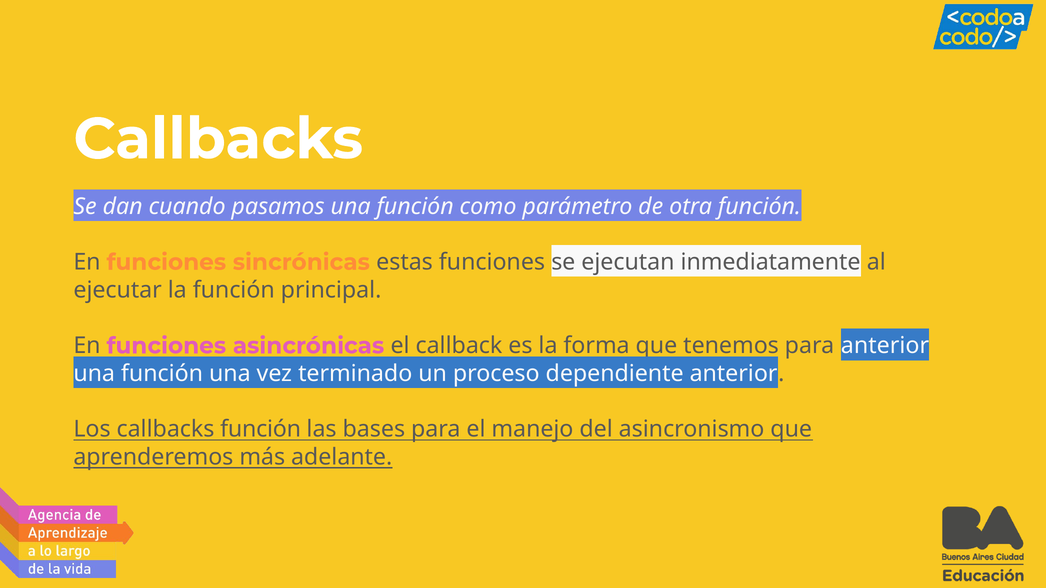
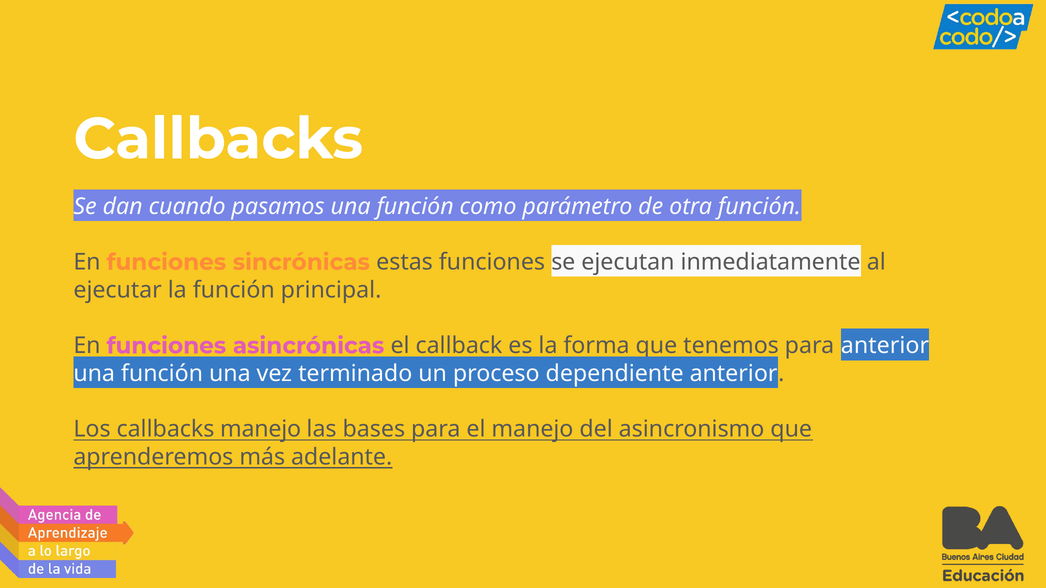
callbacks función: función -> manejo
